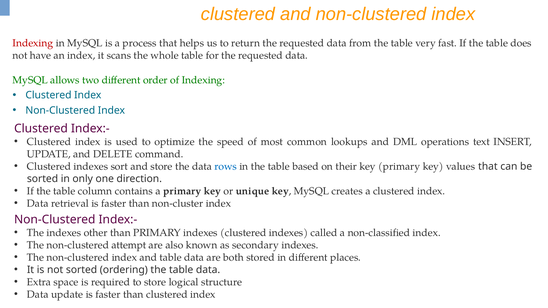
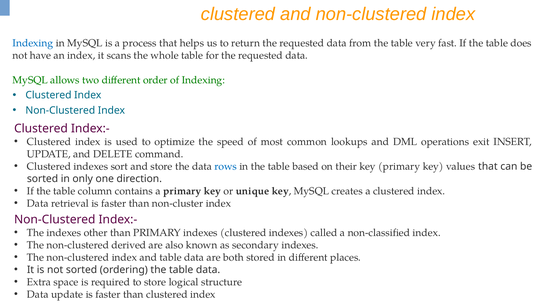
Indexing at (33, 43) colour: red -> blue
text: text -> exit
attempt: attempt -> derived
